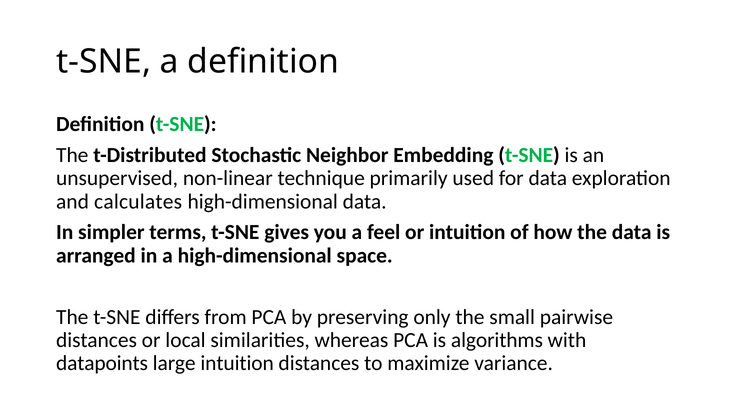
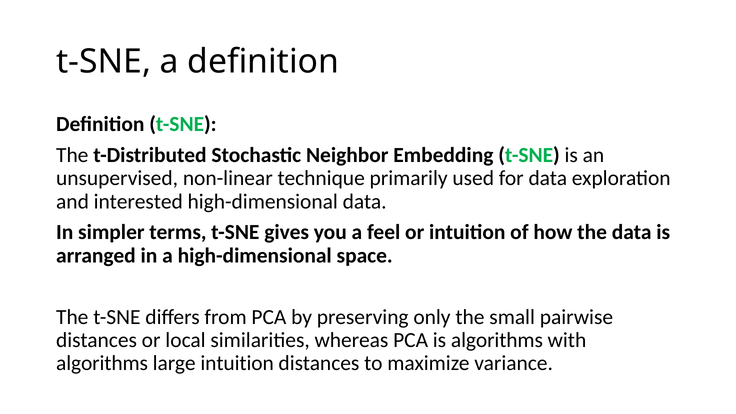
calculates: calculates -> interested
datapoints at (102, 363): datapoints -> algorithms
